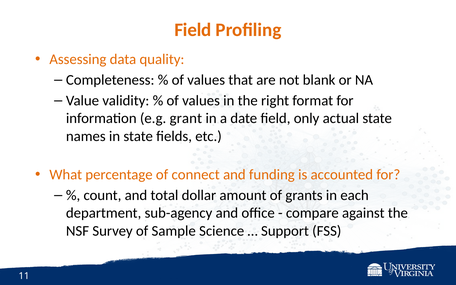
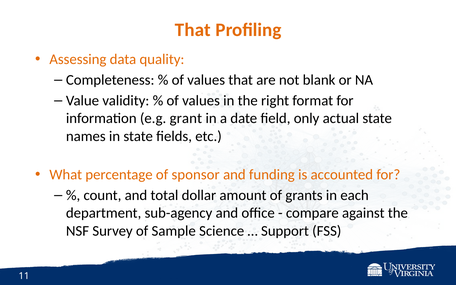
Field at (193, 30): Field -> That
connect: connect -> sponsor
